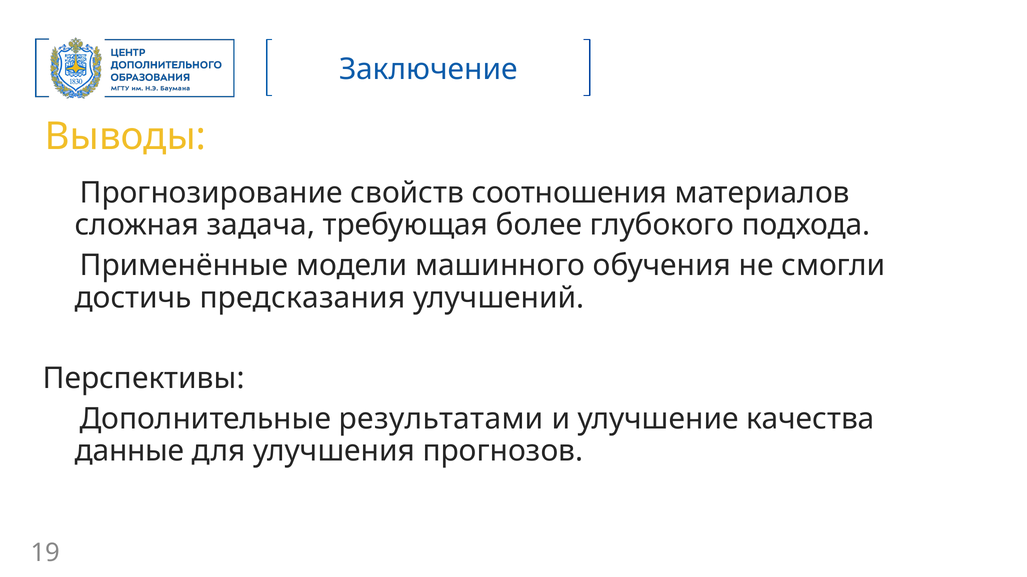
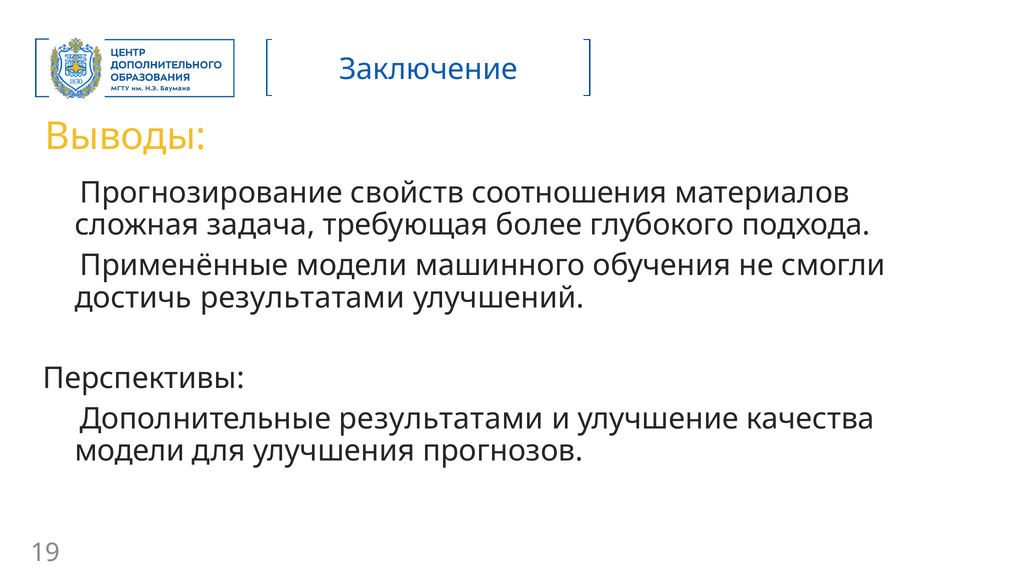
достичь предсказания: предсказания -> результатами
данные at (130, 452): данные -> модели
